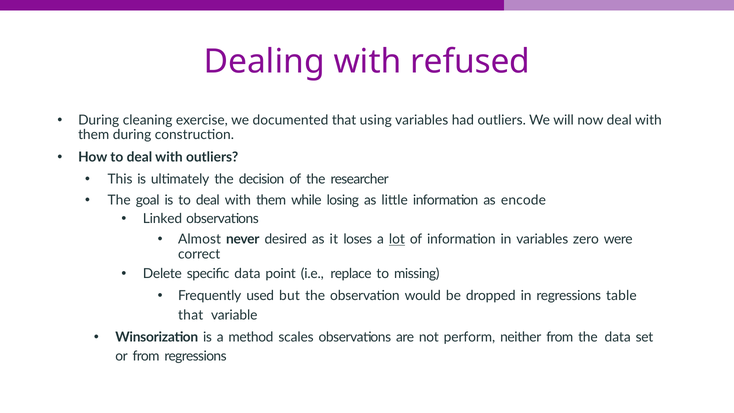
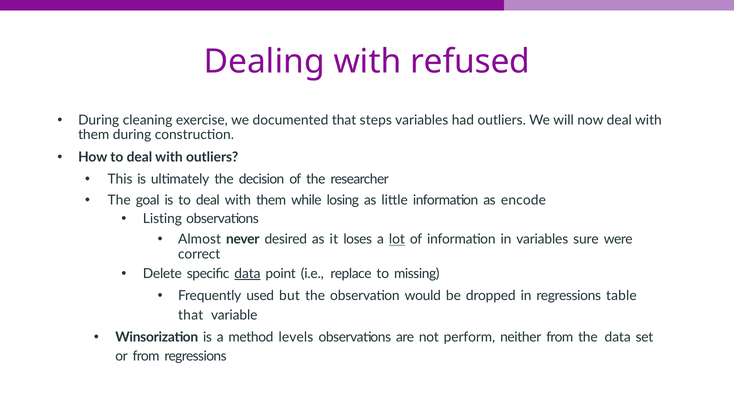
using: using -> steps
Linked: Linked -> Listing
zero: zero -> sure
data at (247, 274) underline: none -> present
scales: scales -> levels
